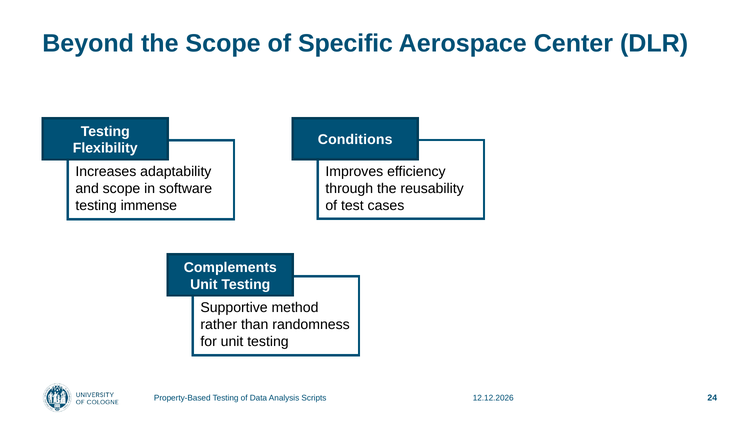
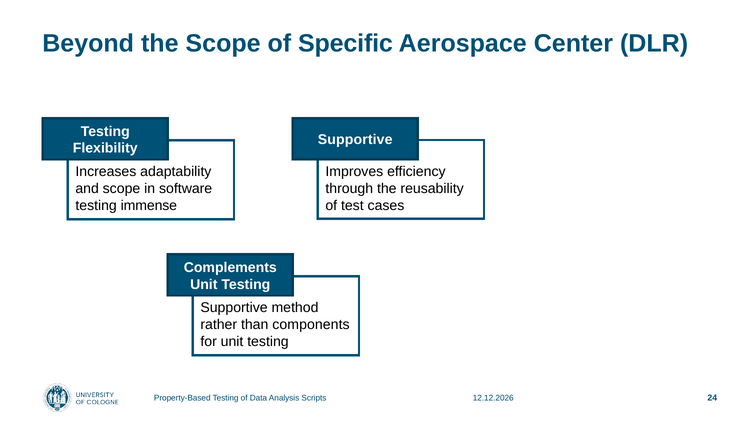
Conditions at (355, 140): Conditions -> Supportive
randomness: randomness -> components
